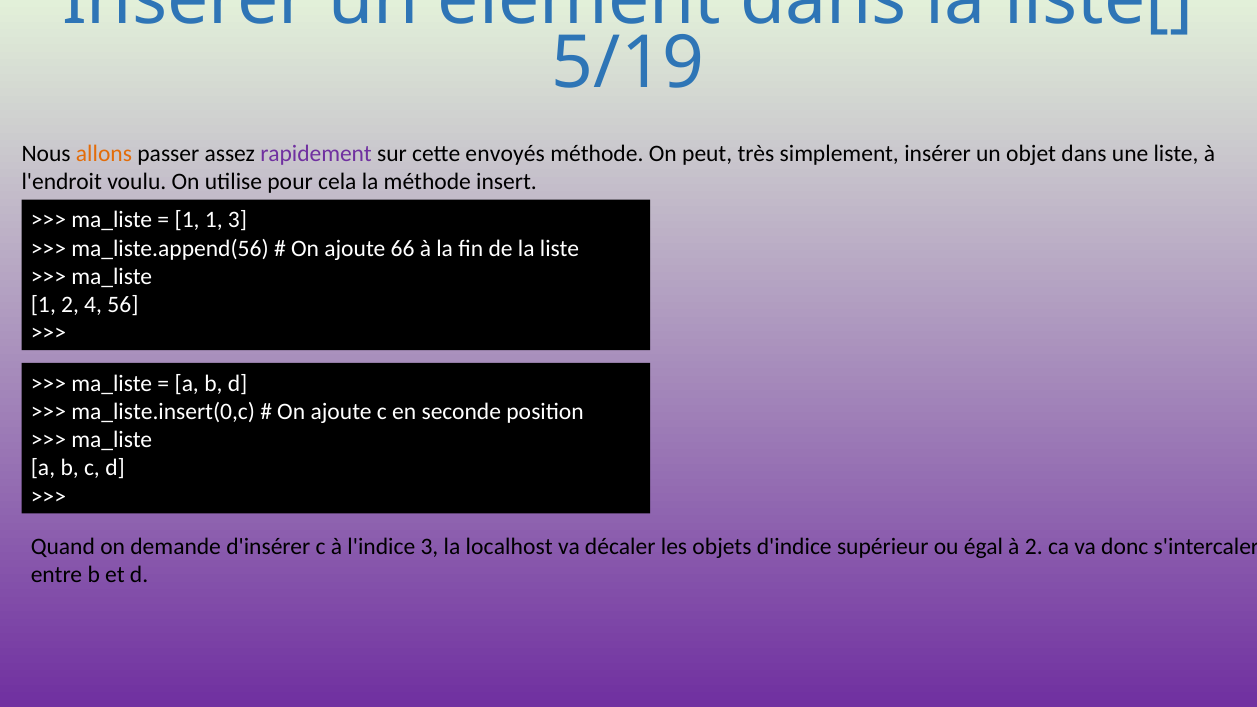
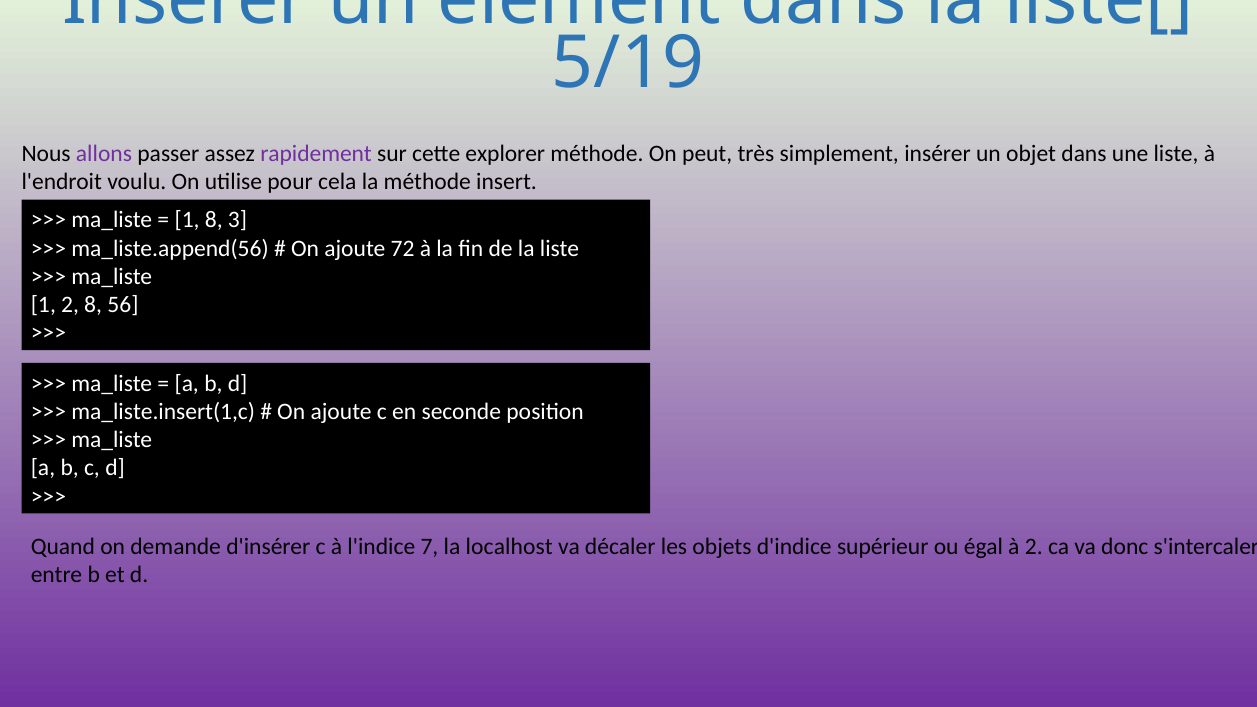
allons colour: orange -> purple
envoyés: envoyés -> explorer
1 1: 1 -> 8
66: 66 -> 72
2 4: 4 -> 8
ma_liste.insert(0,c: ma_liste.insert(0,c -> ma_liste.insert(1,c
l'indice 3: 3 -> 7
